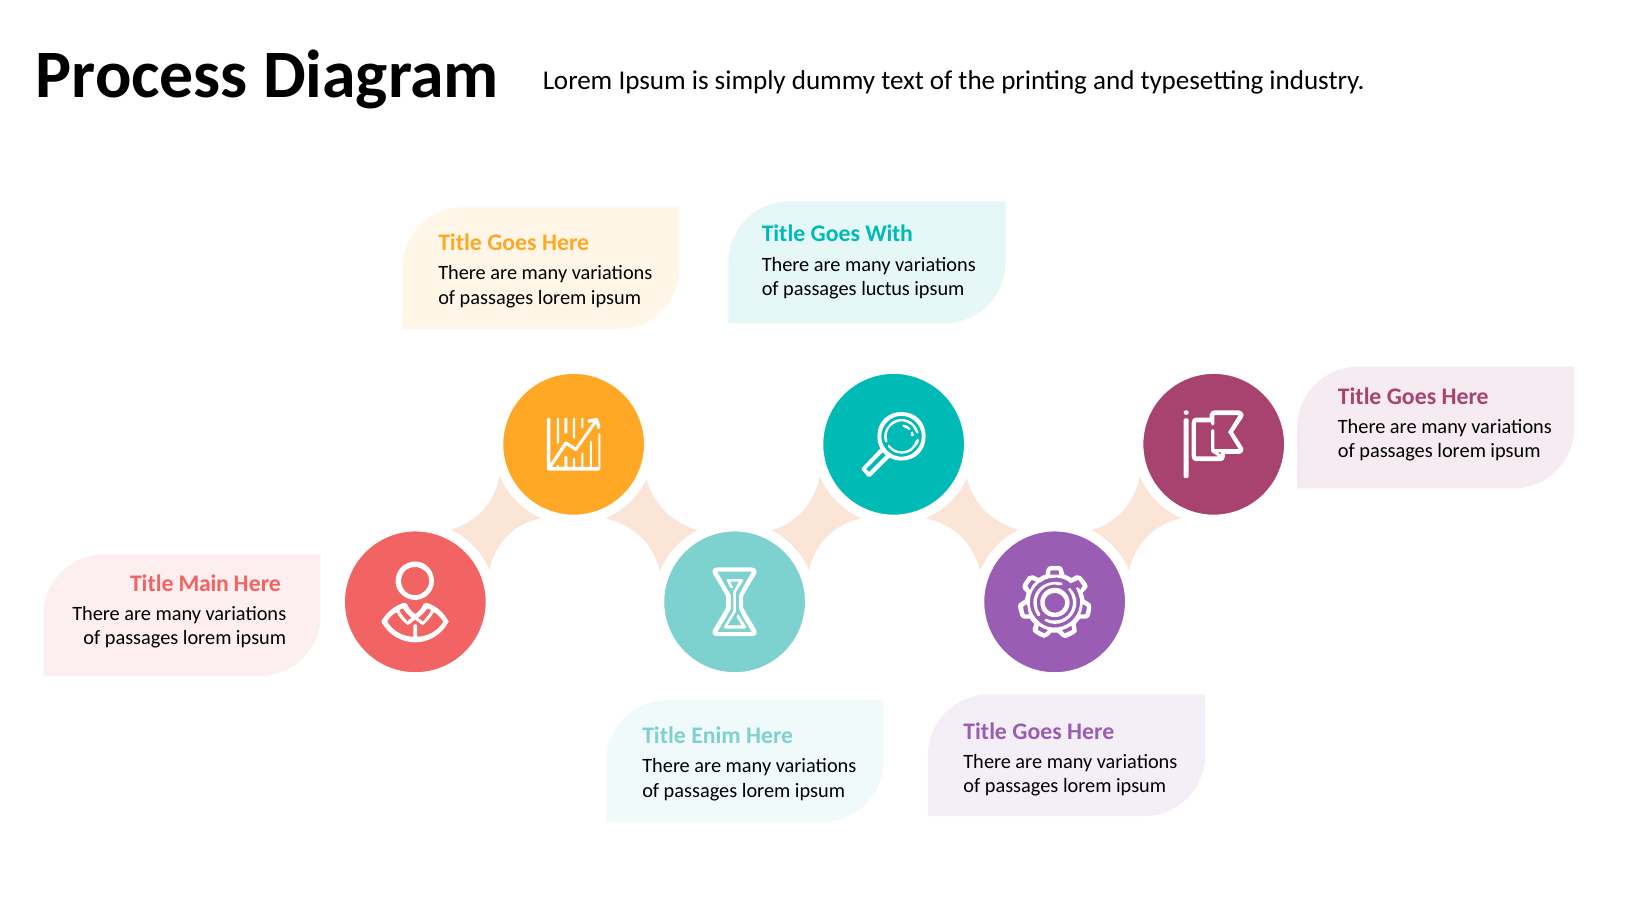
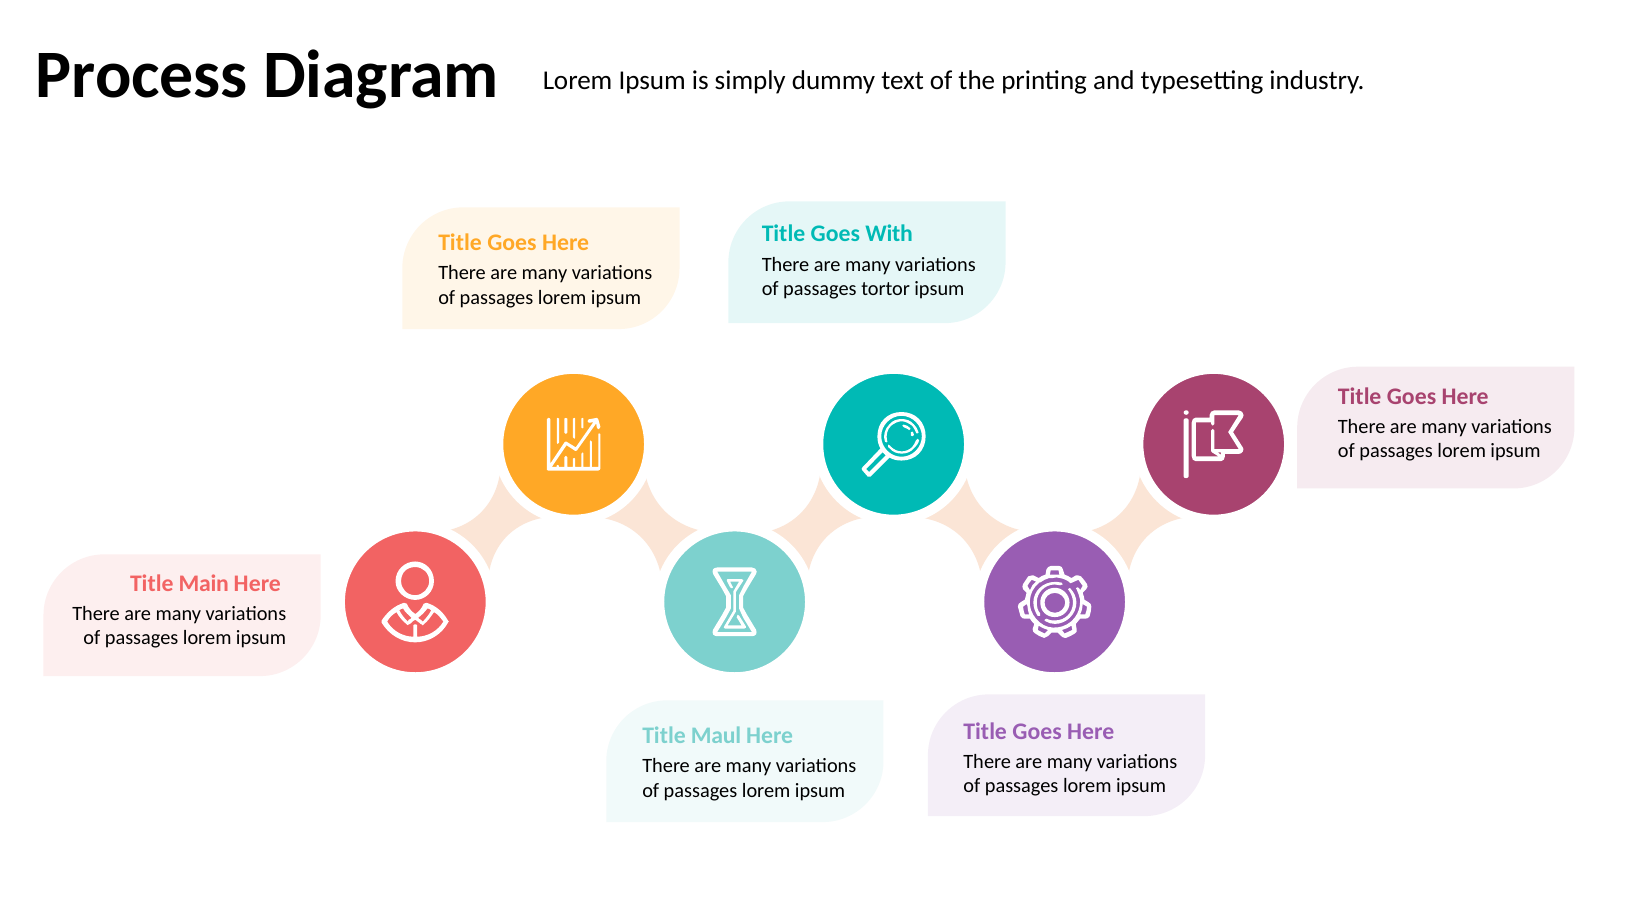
luctus: luctus -> tortor
Enim: Enim -> Maul
